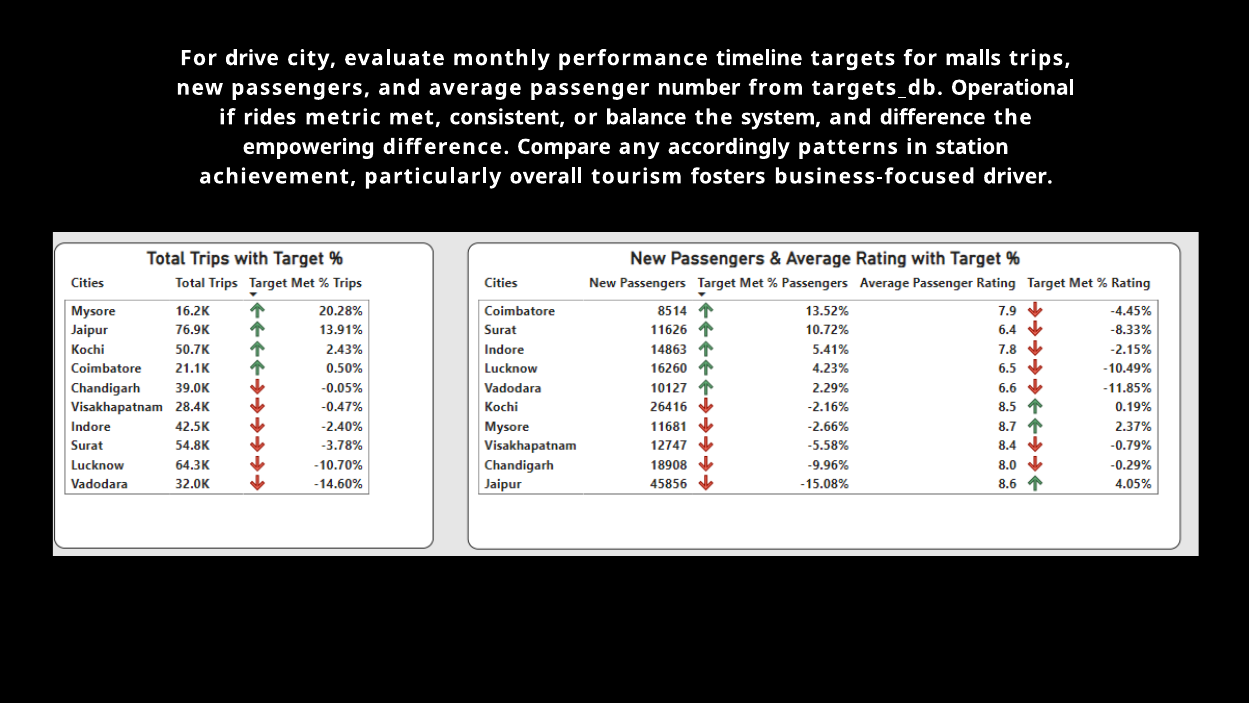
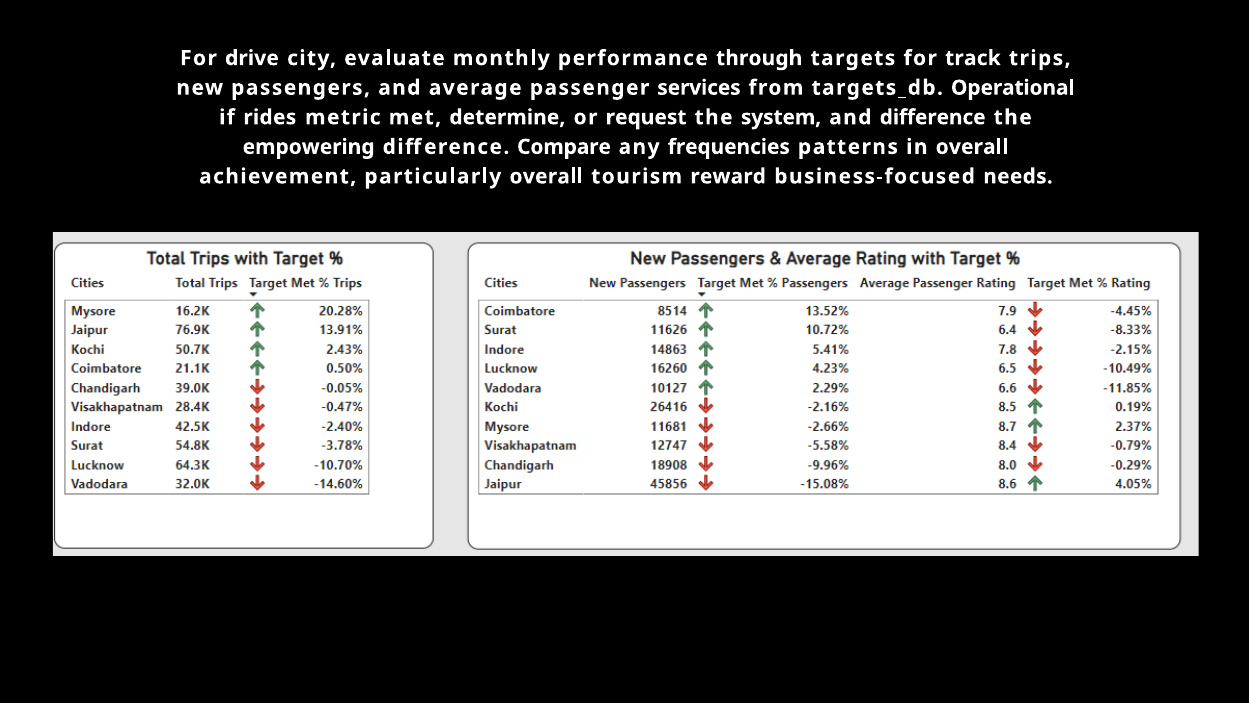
timeline: timeline -> through
malls: malls -> track
number: number -> services
consistent: consistent -> determine
balance: balance -> request
accordingly: accordingly -> frequencies
in station: station -> overall
fosters: fosters -> reward
driver: driver -> needs
